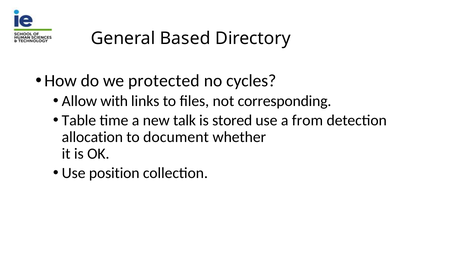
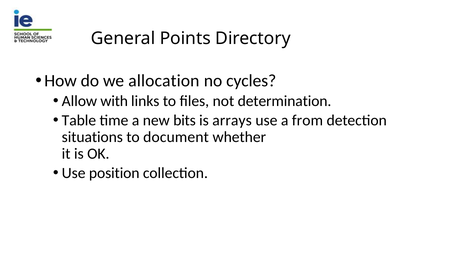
Based: Based -> Points
protected: protected -> allocation
corresponding: corresponding -> determination
talk: talk -> bits
stored: stored -> arrays
allocation: allocation -> situations
